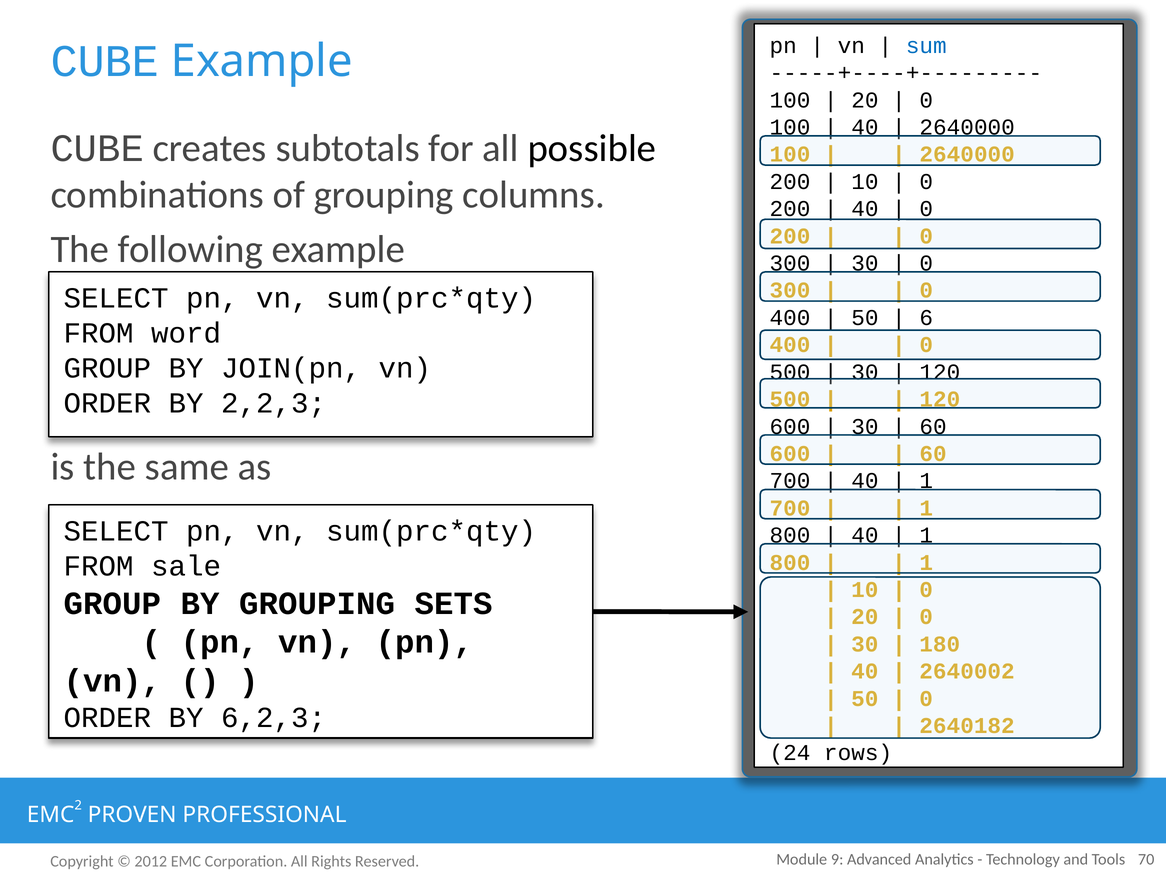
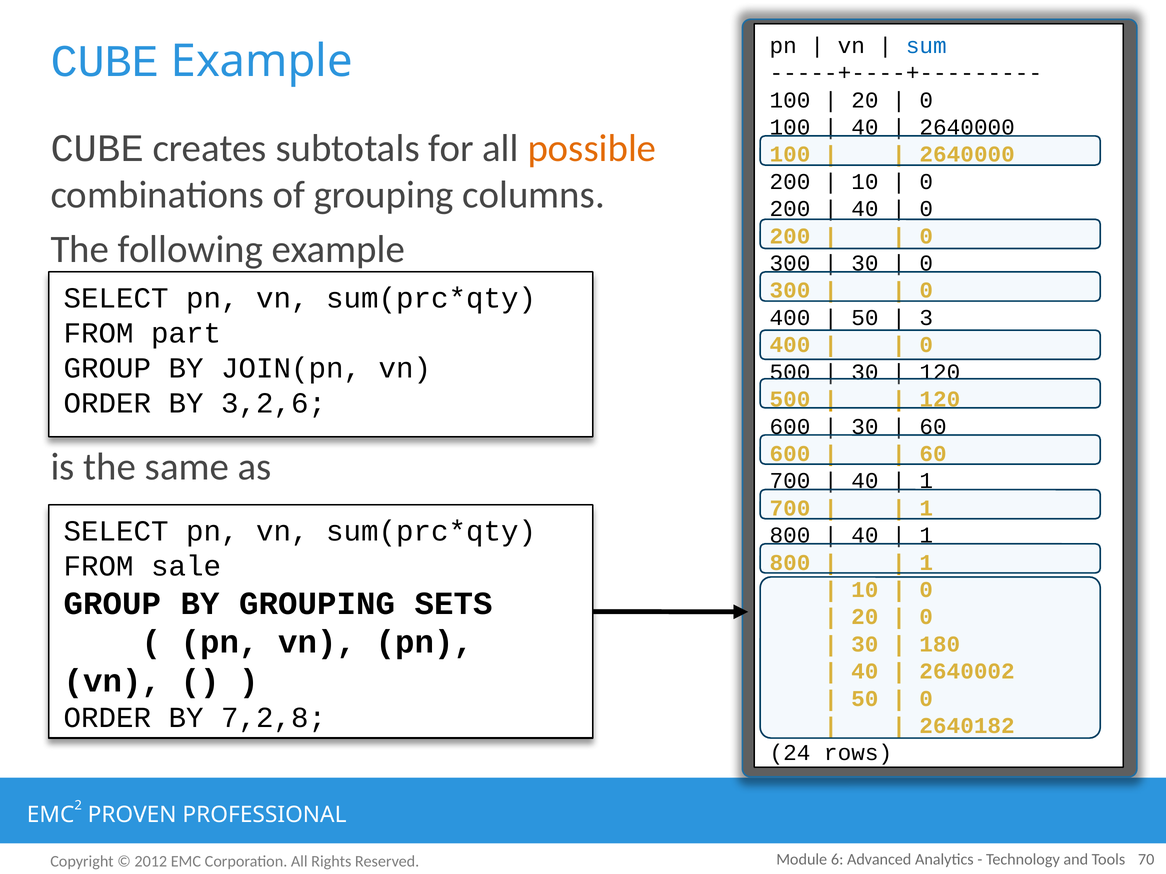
possible colour: black -> orange
6: 6 -> 3
word: word -> part
2,2,3: 2,2,3 -> 3,2,6
6,2,3: 6,2,3 -> 7,2,8
9: 9 -> 6
